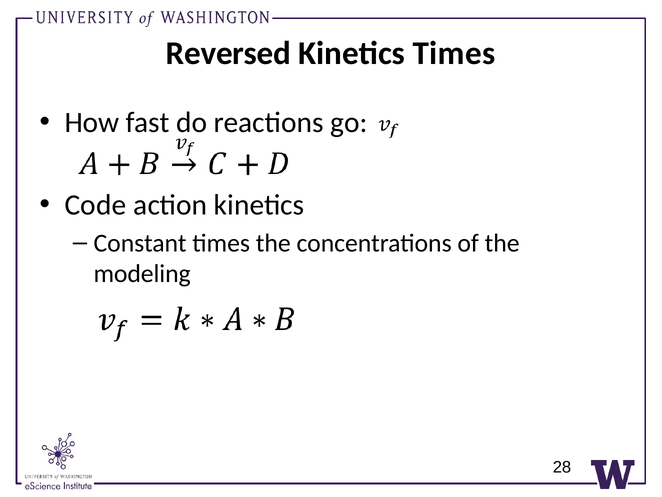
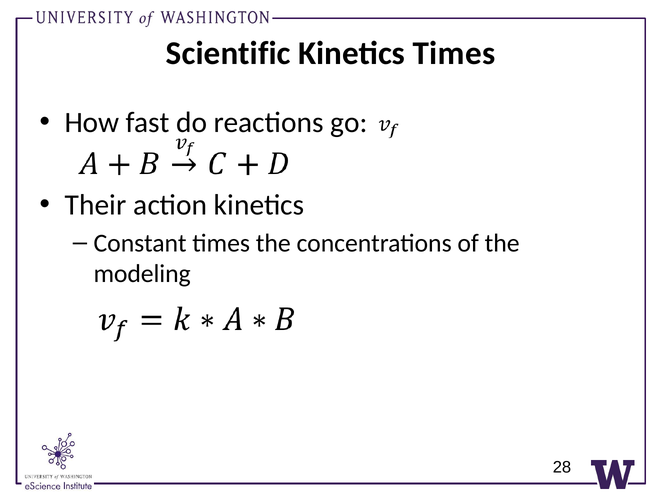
Reversed: Reversed -> Scientific
Code: Code -> Their
